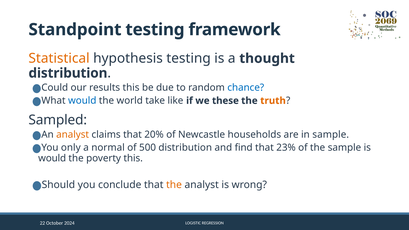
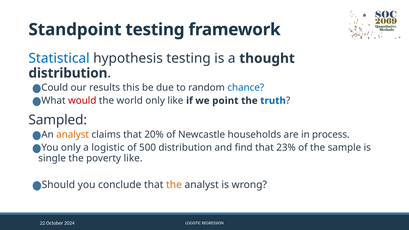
Statistical colour: orange -> blue
would at (82, 101) colour: blue -> red
world take: take -> only
these: these -> point
truth colour: orange -> blue
in sample: sample -> process
a normal: normal -> logistic
would at (52, 158): would -> single
poverty this: this -> like
